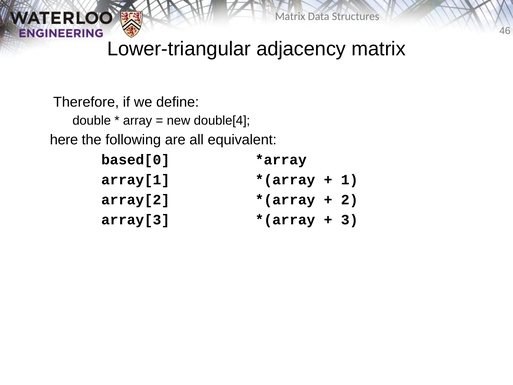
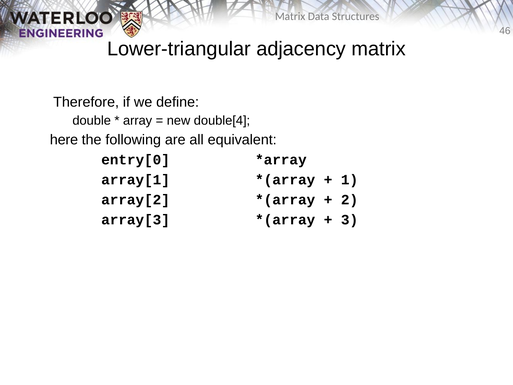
based[0: based[0 -> entry[0
